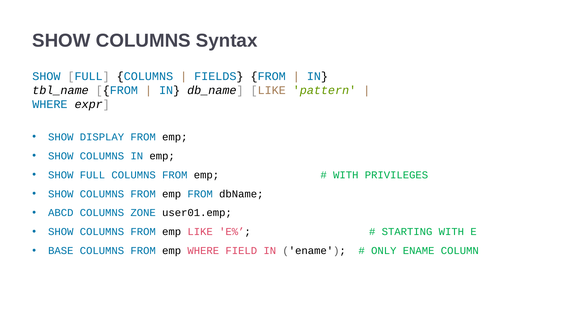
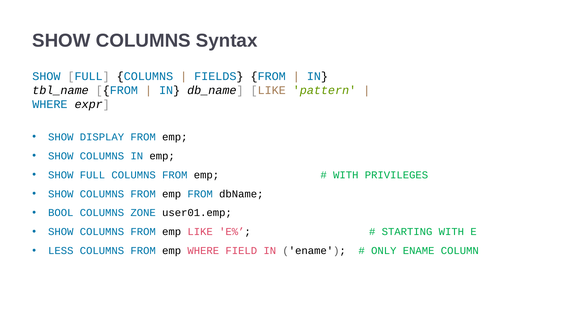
ABCD: ABCD -> BOOL
BASE: BASE -> LESS
